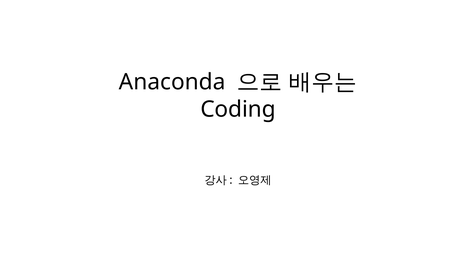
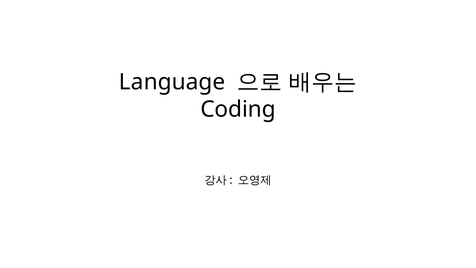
Anaconda: Anaconda -> Language
